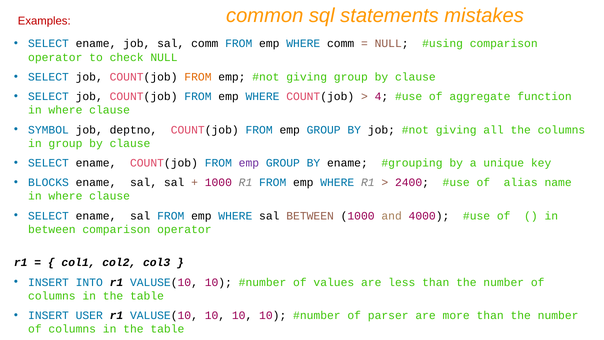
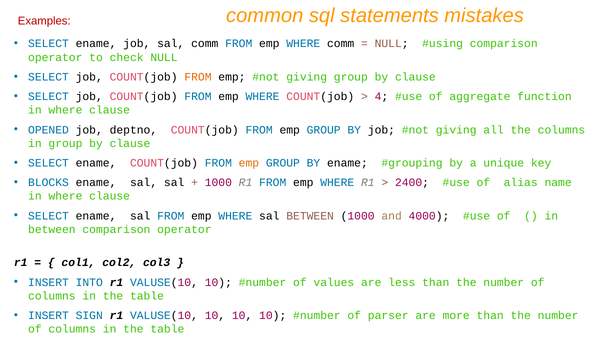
SYMBOL: SYMBOL -> OPENED
emp at (249, 163) colour: purple -> orange
USER: USER -> SIGN
